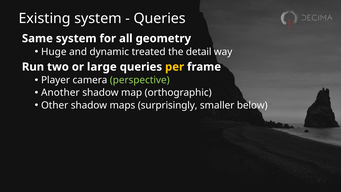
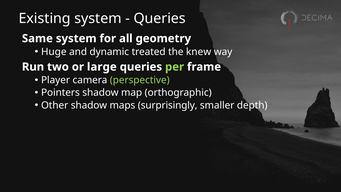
detail: detail -> knew
per colour: yellow -> light green
Another: Another -> Pointers
below: below -> depth
